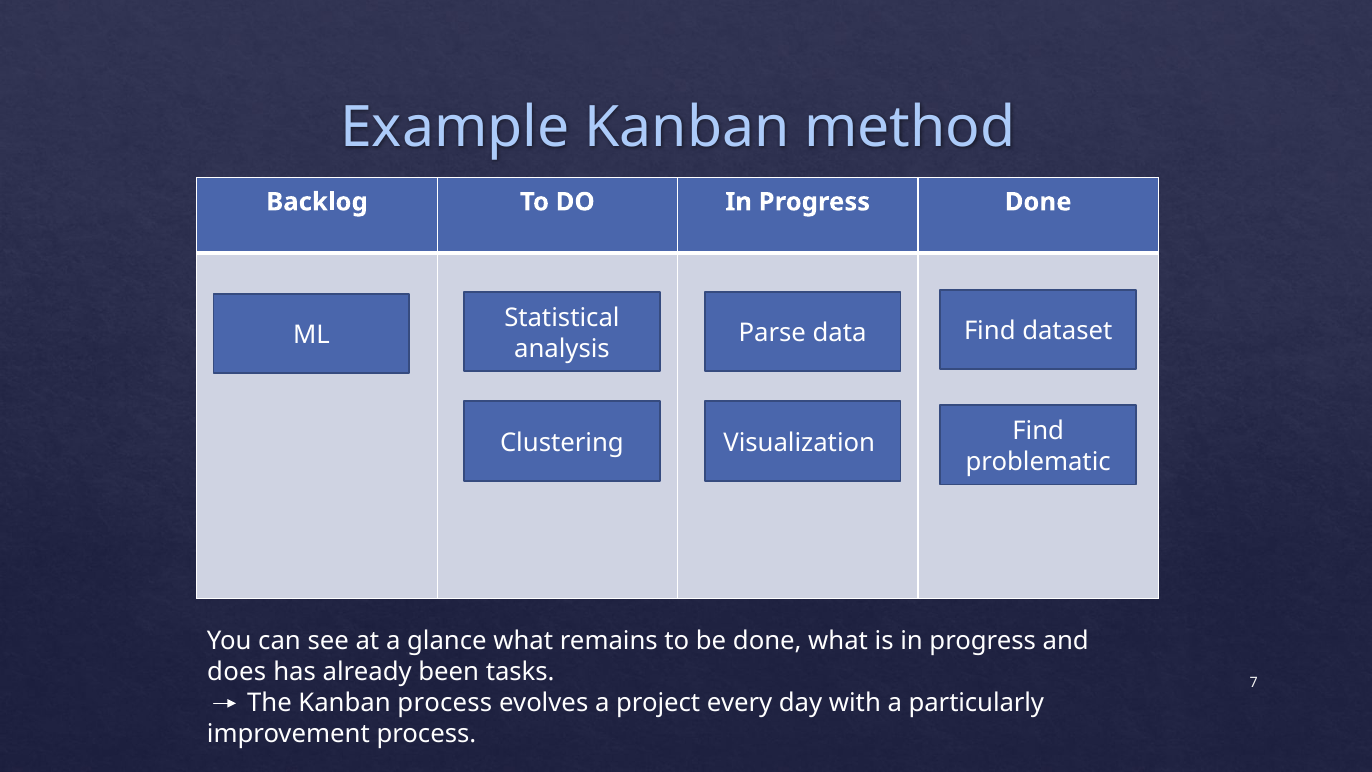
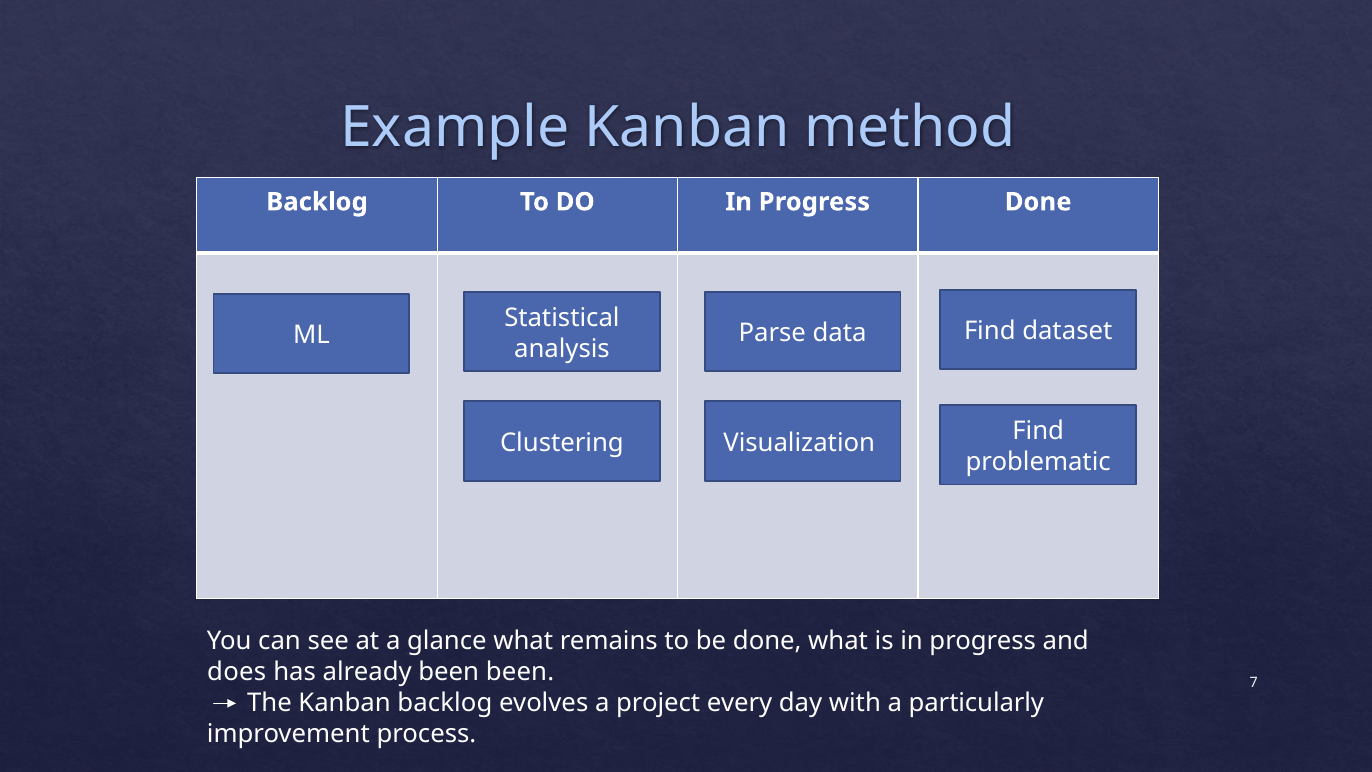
been tasks: tasks -> been
Kanban process: process -> backlog
